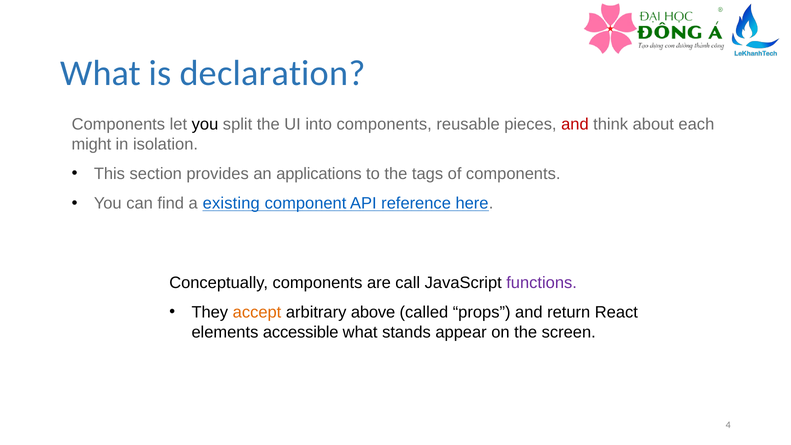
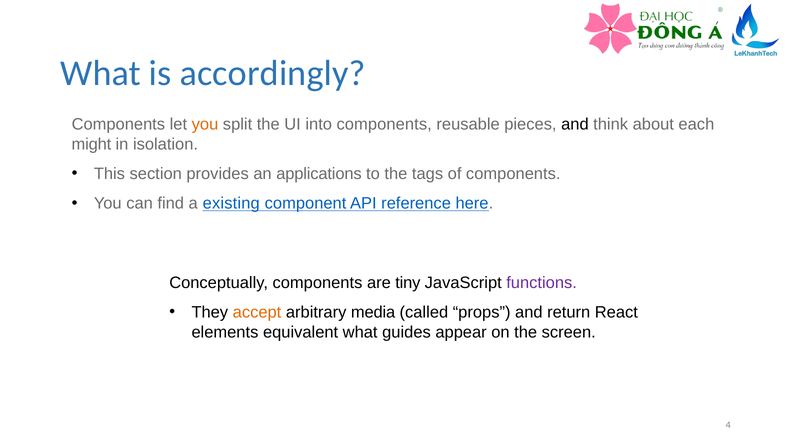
declaration: declaration -> accordingly
you at (205, 124) colour: black -> orange
and at (575, 124) colour: red -> black
call: call -> tiny
above: above -> media
accessible: accessible -> equivalent
stands: stands -> guides
